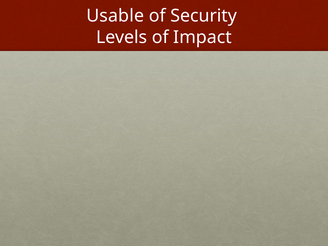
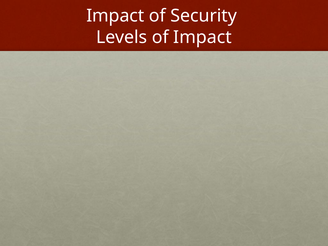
Usable at (115, 16): Usable -> Impact
